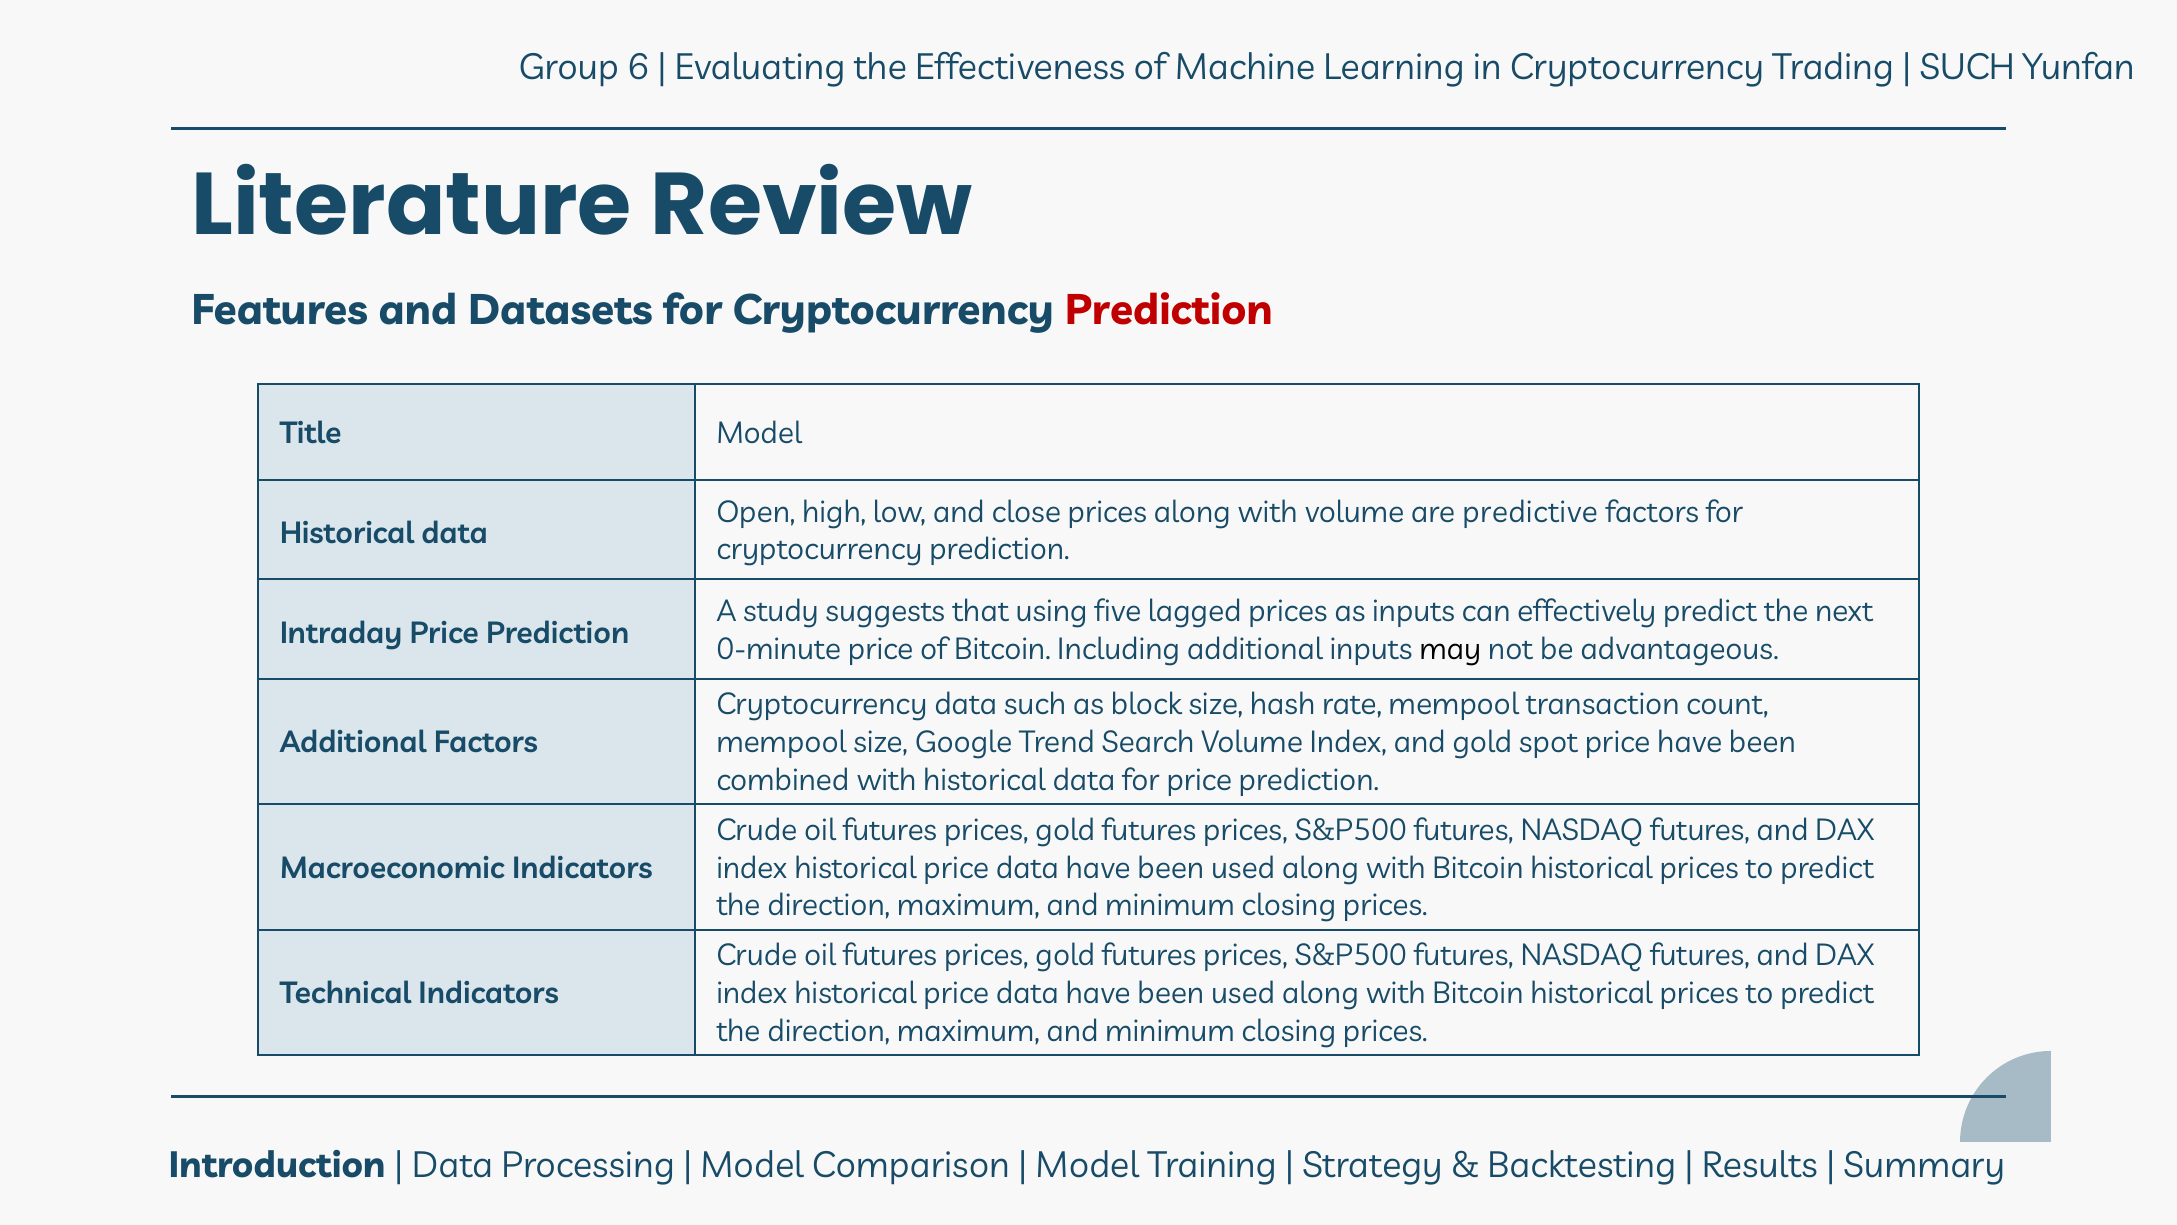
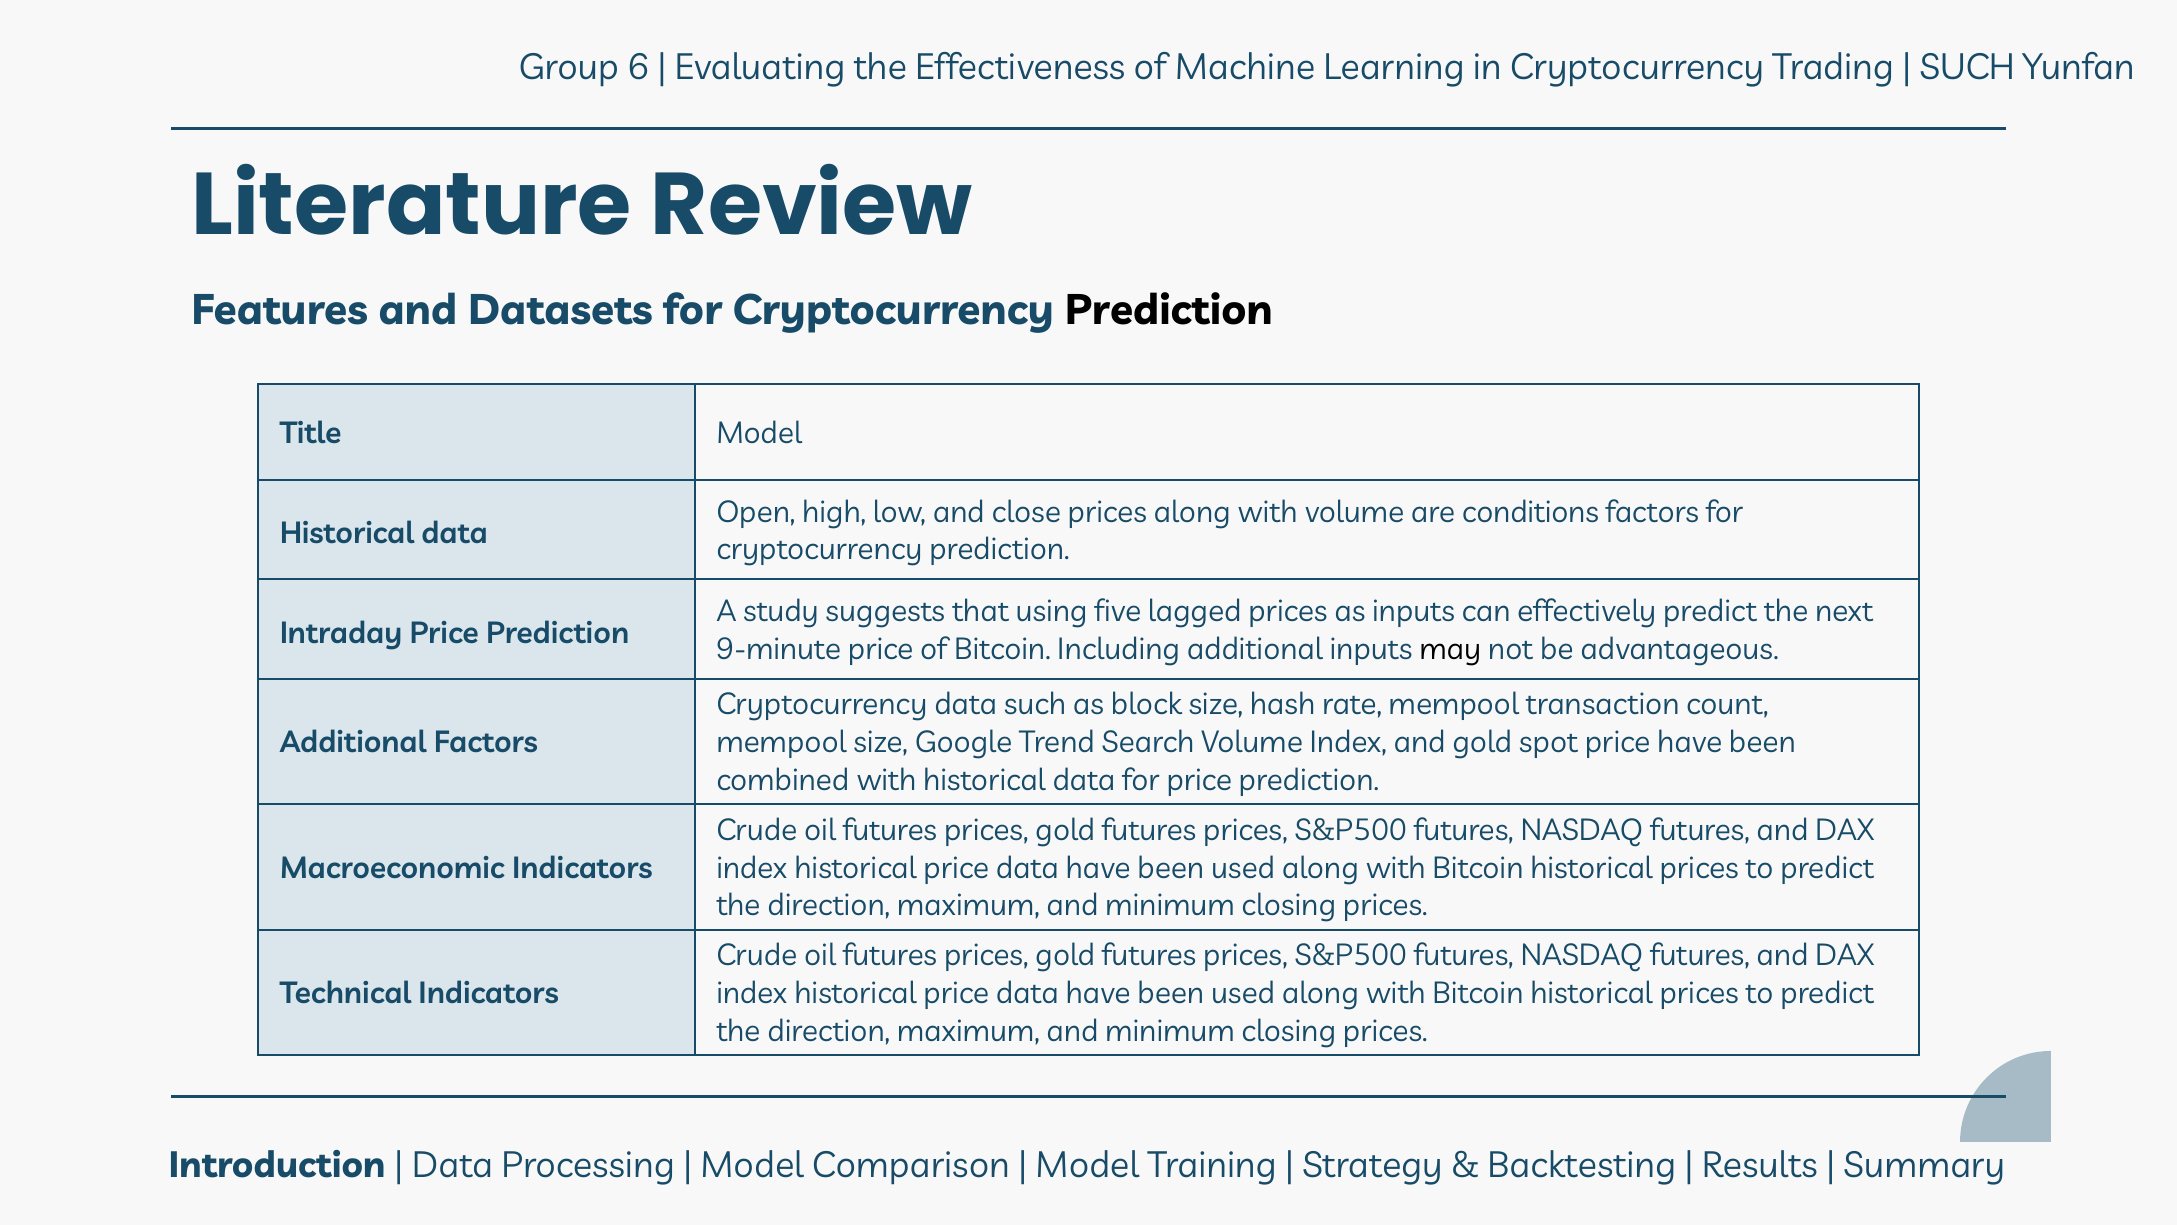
Prediction at (1169, 310) colour: red -> black
predictive: predictive -> conditions
0-minute: 0-minute -> 9-minute
